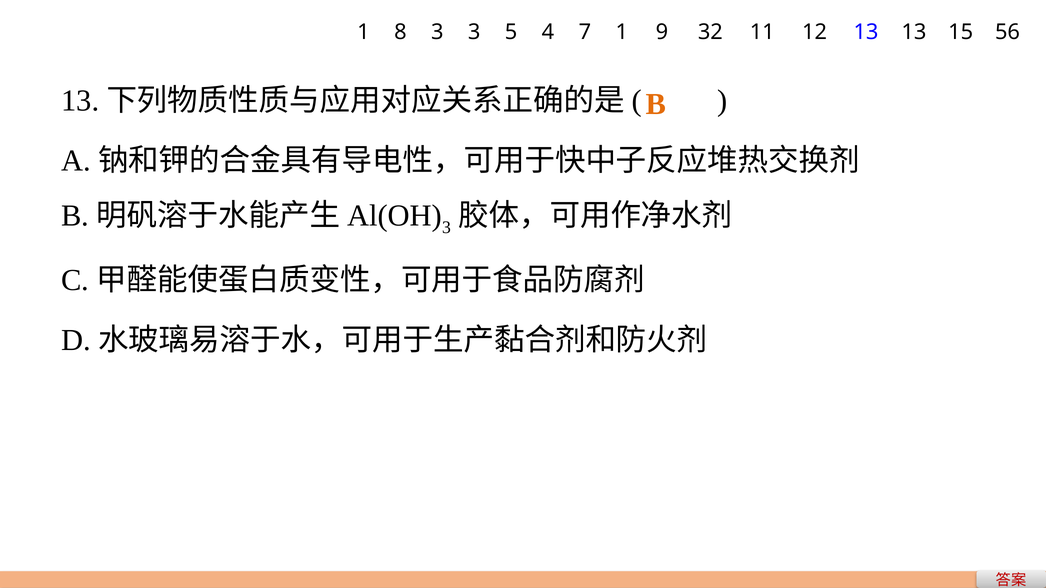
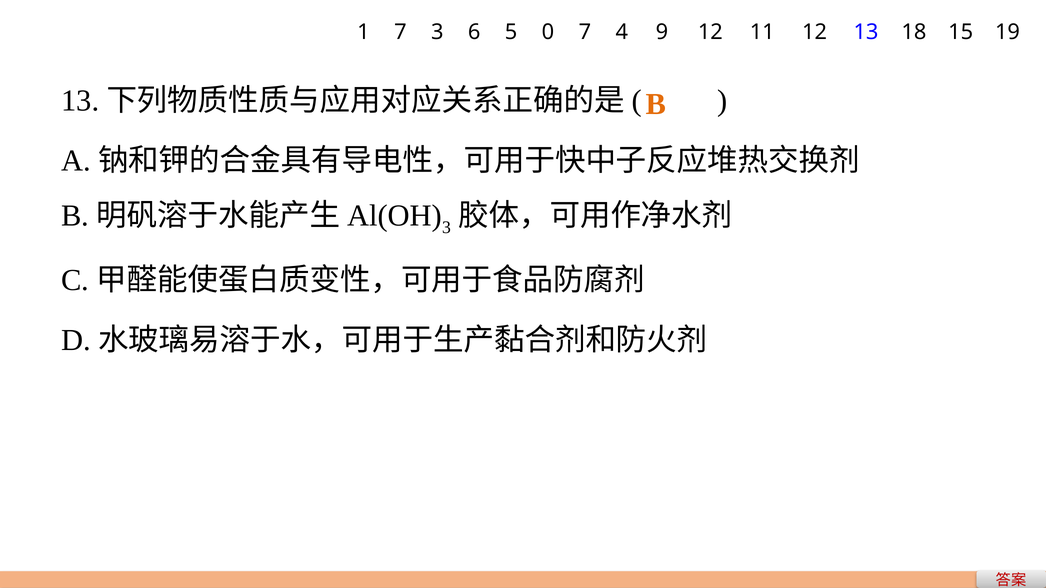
1 8: 8 -> 7
3 3: 3 -> 6
4: 4 -> 0
7 1: 1 -> 4
9 32: 32 -> 12
13 13: 13 -> 18
56: 56 -> 19
